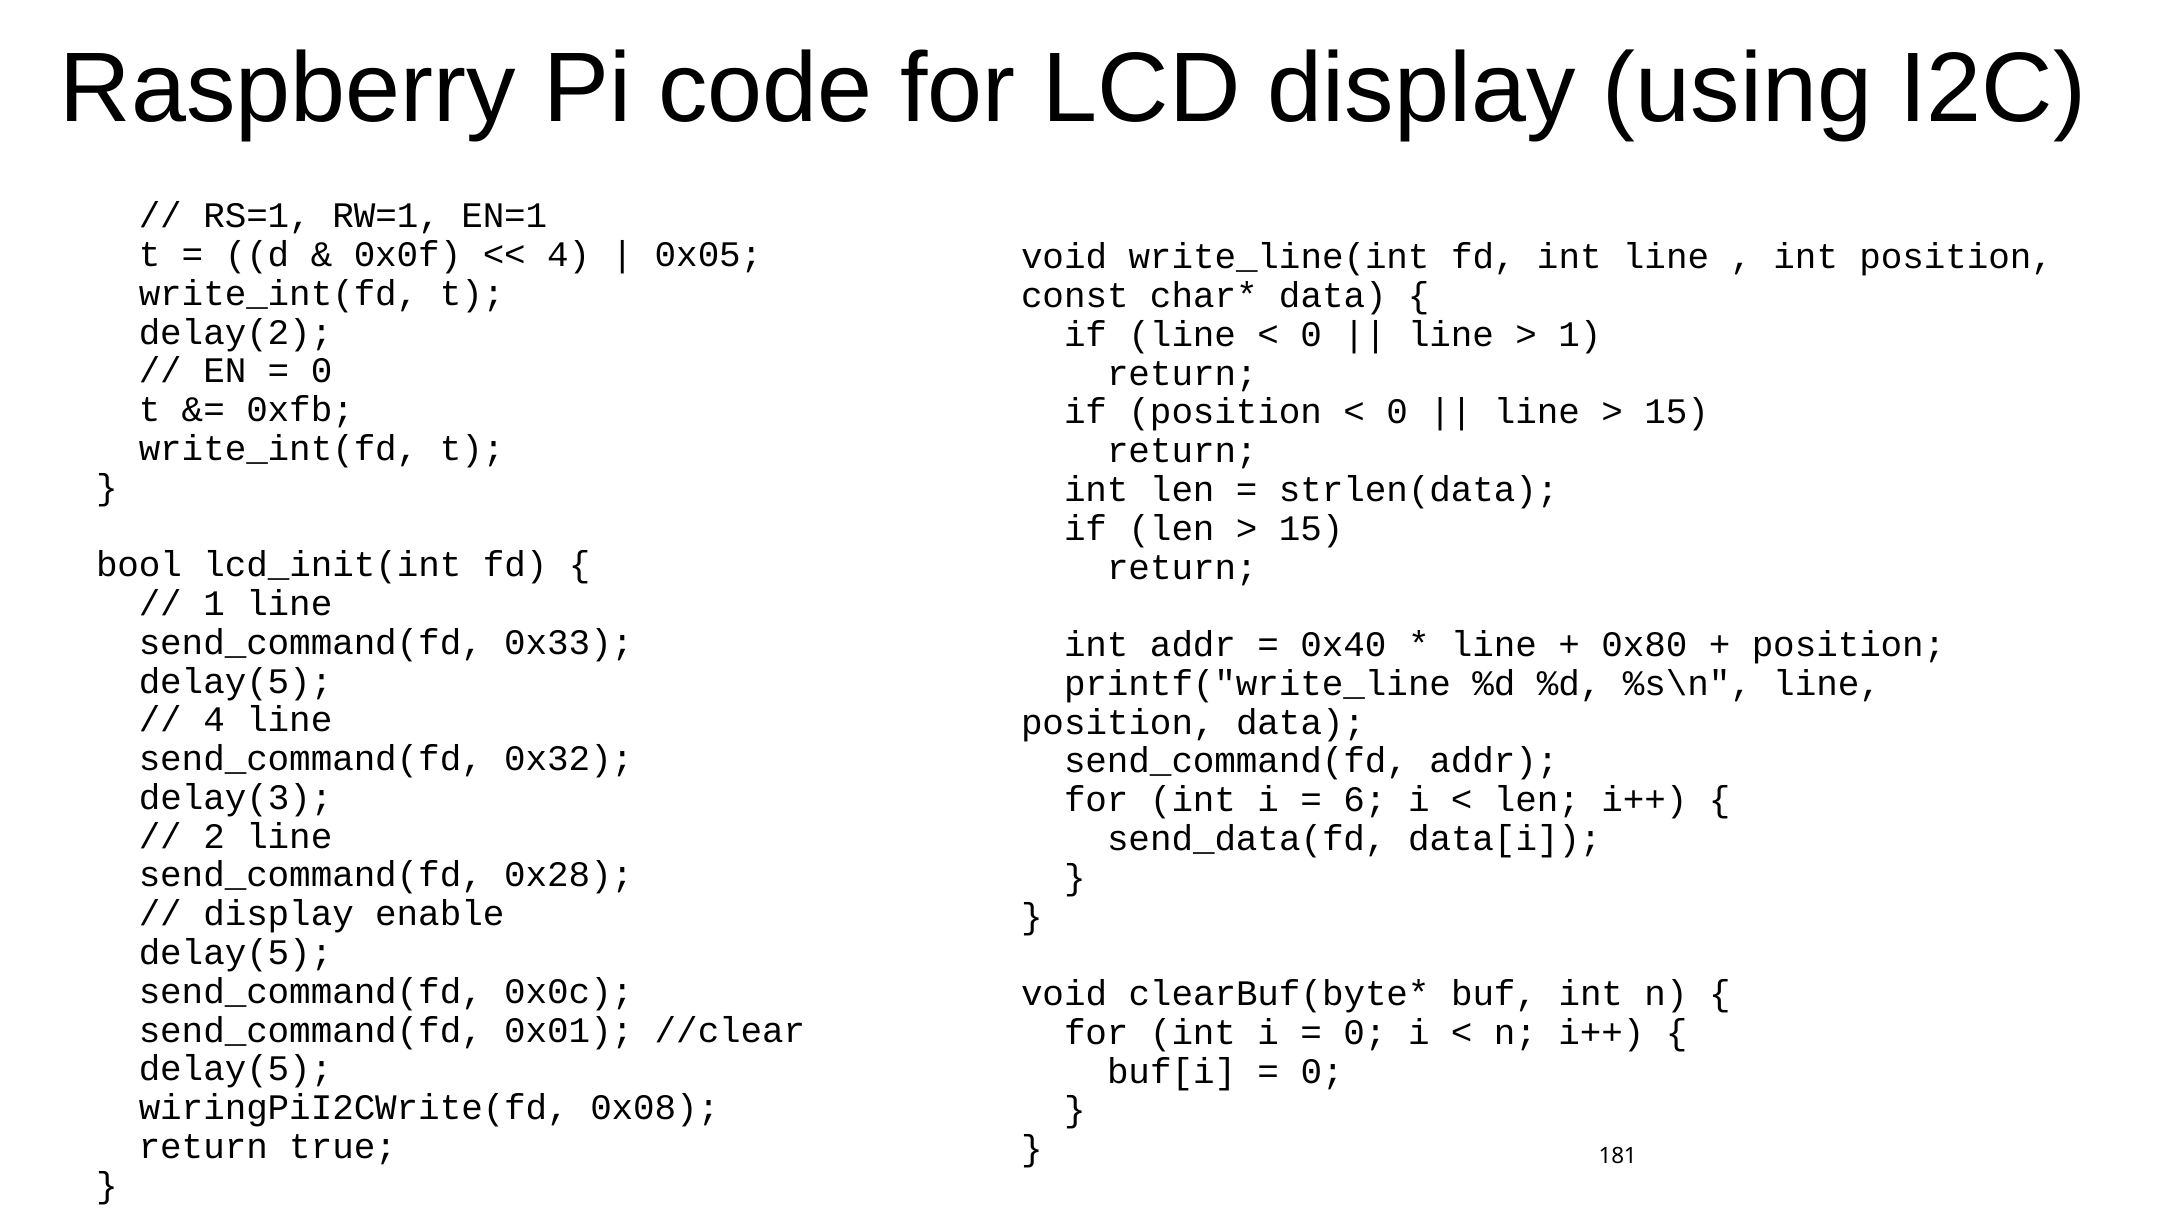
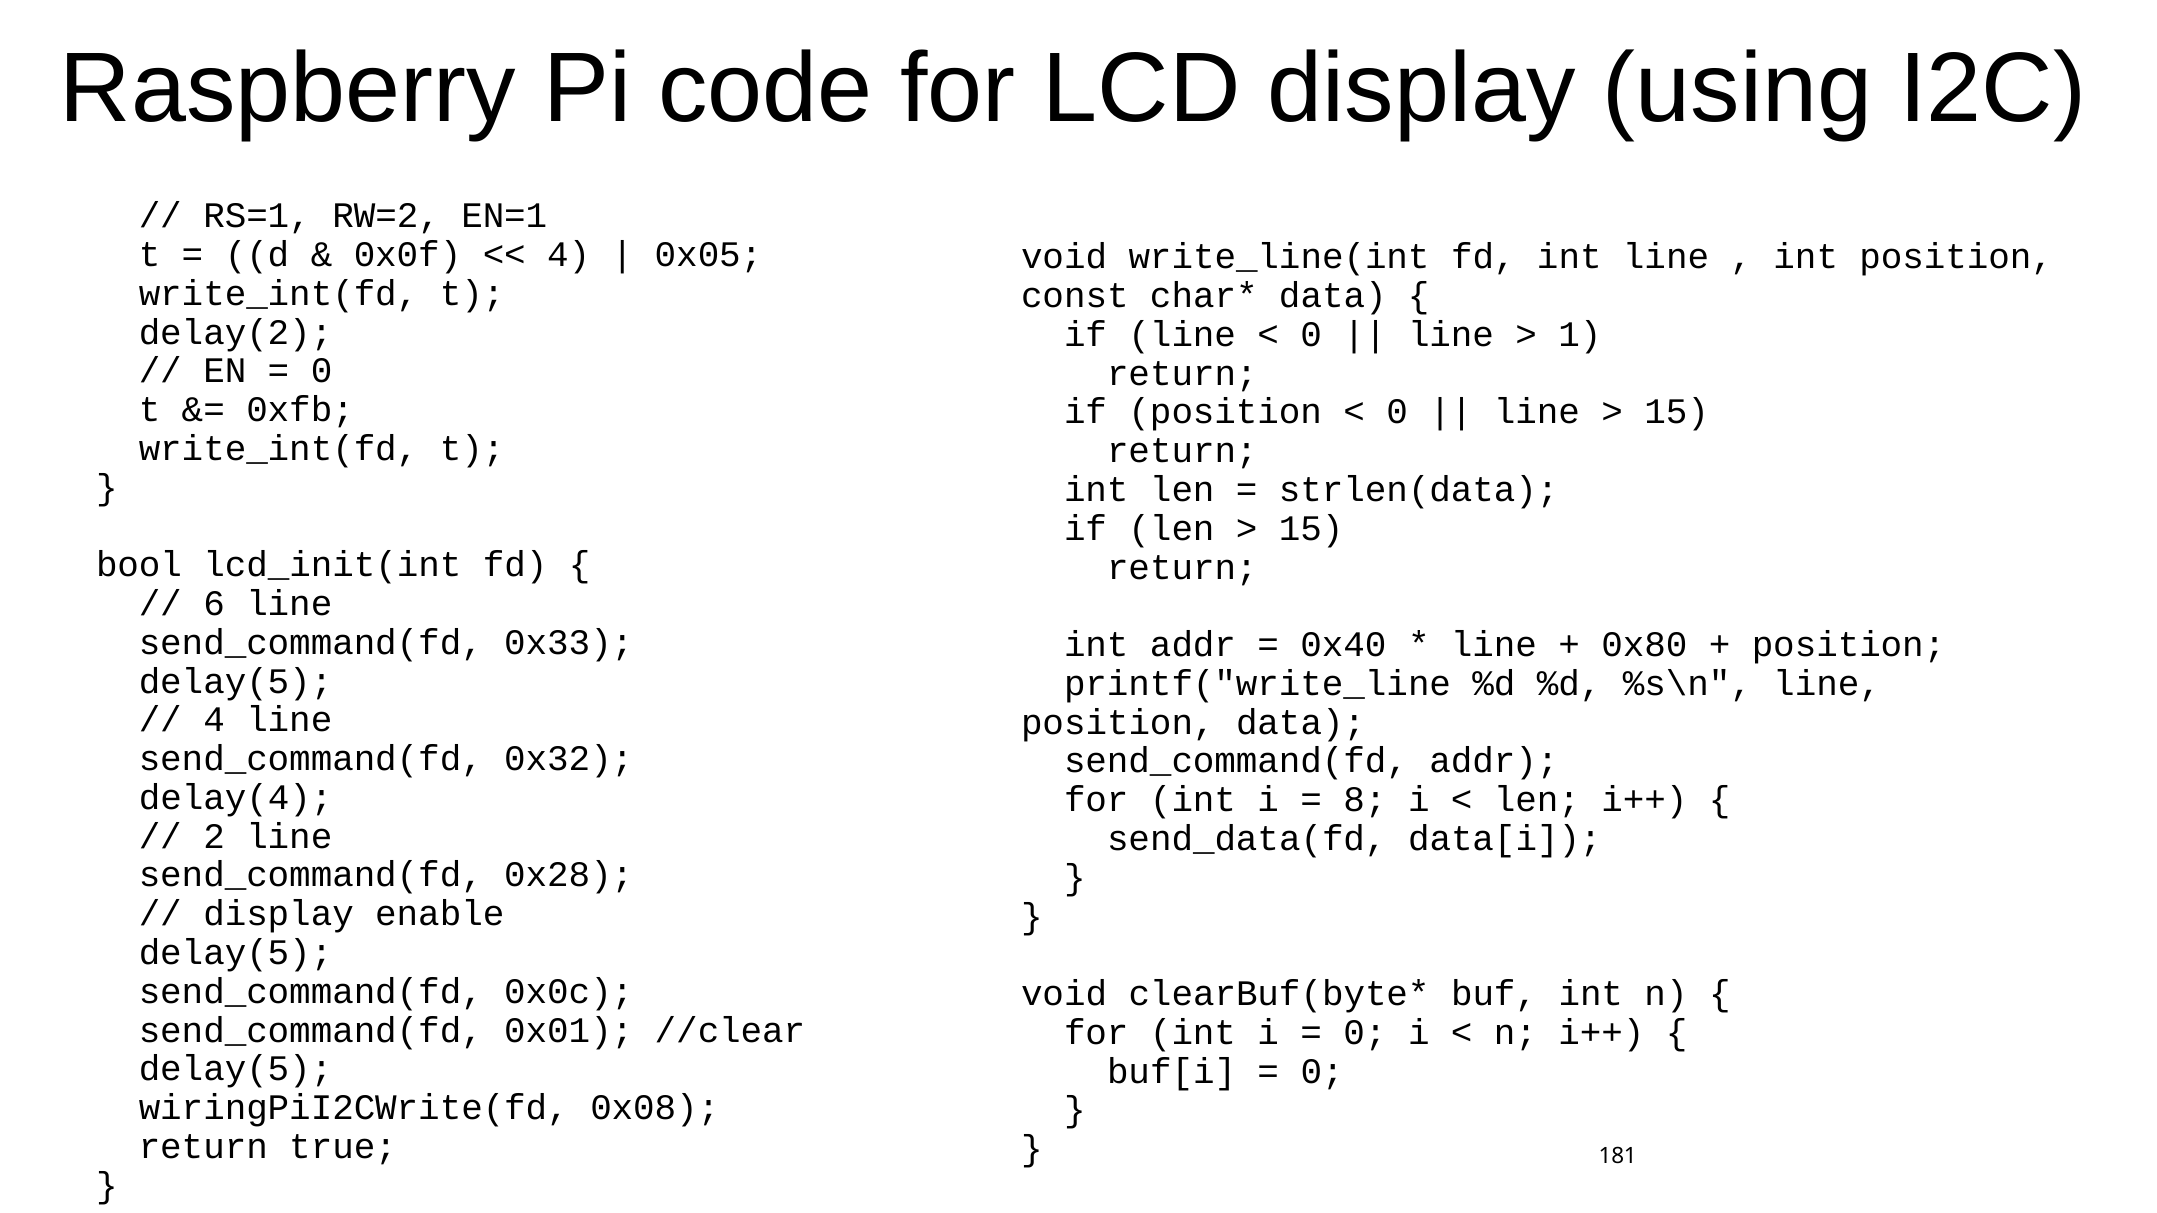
RW=1: RW=1 -> RW=2
1 at (214, 604): 1 -> 6
delay(3: delay(3 -> delay(4
6: 6 -> 8
